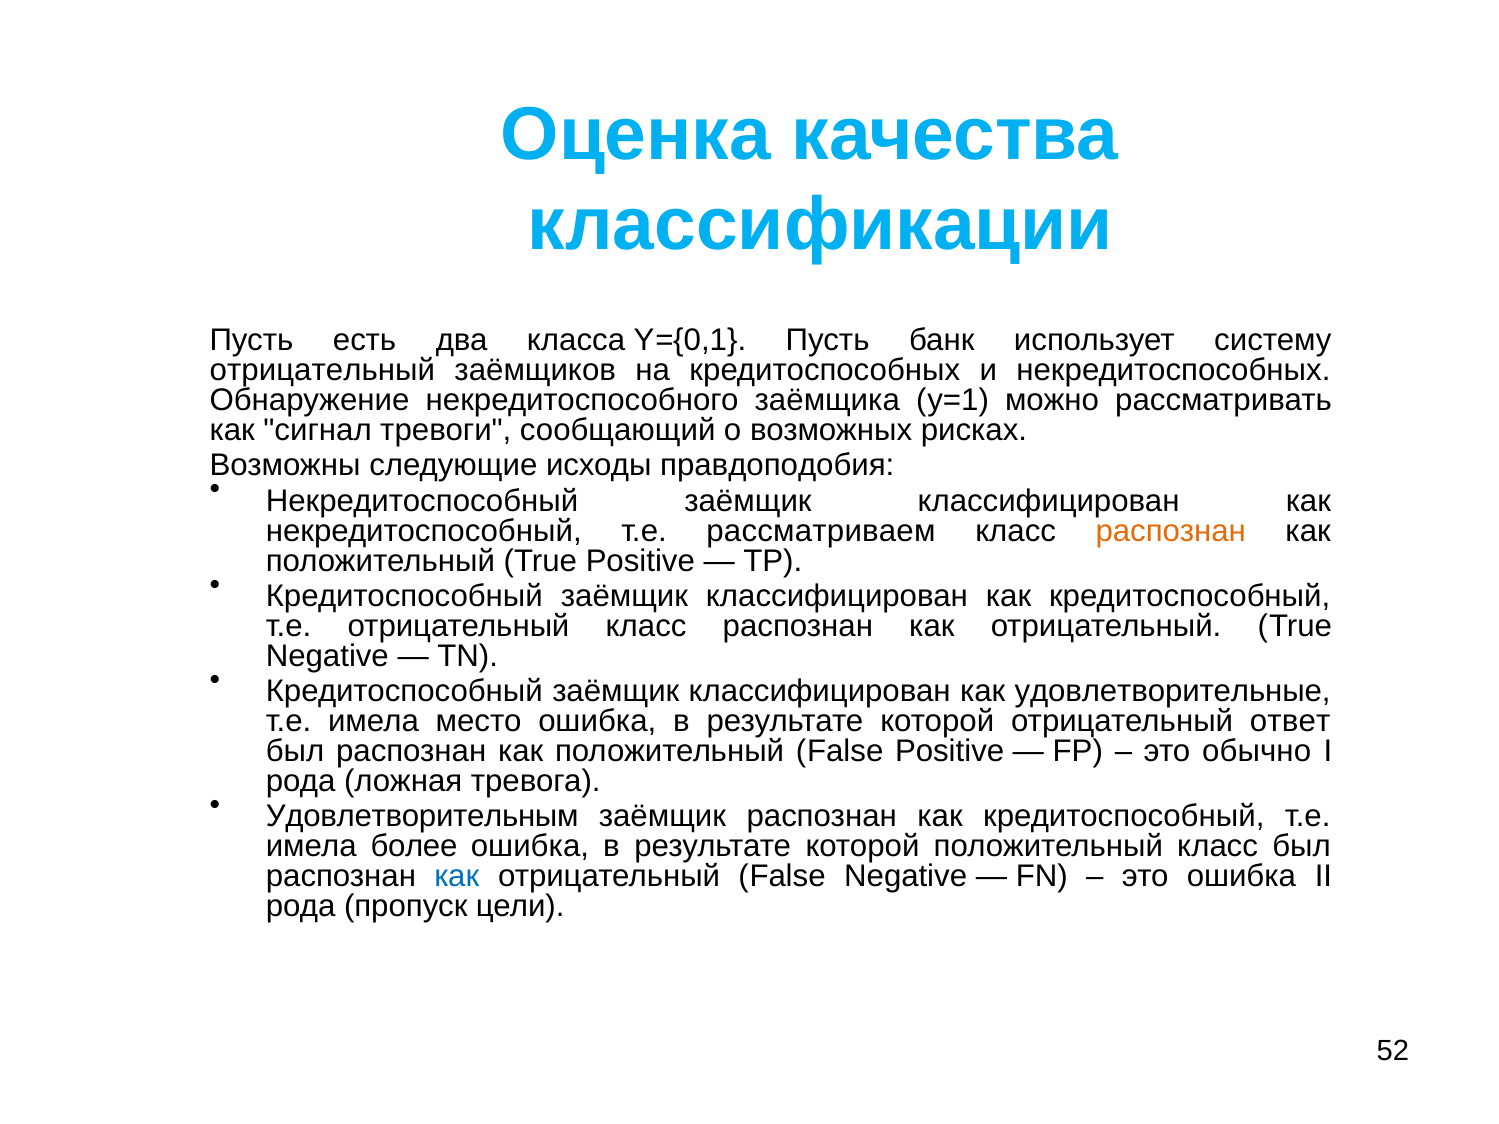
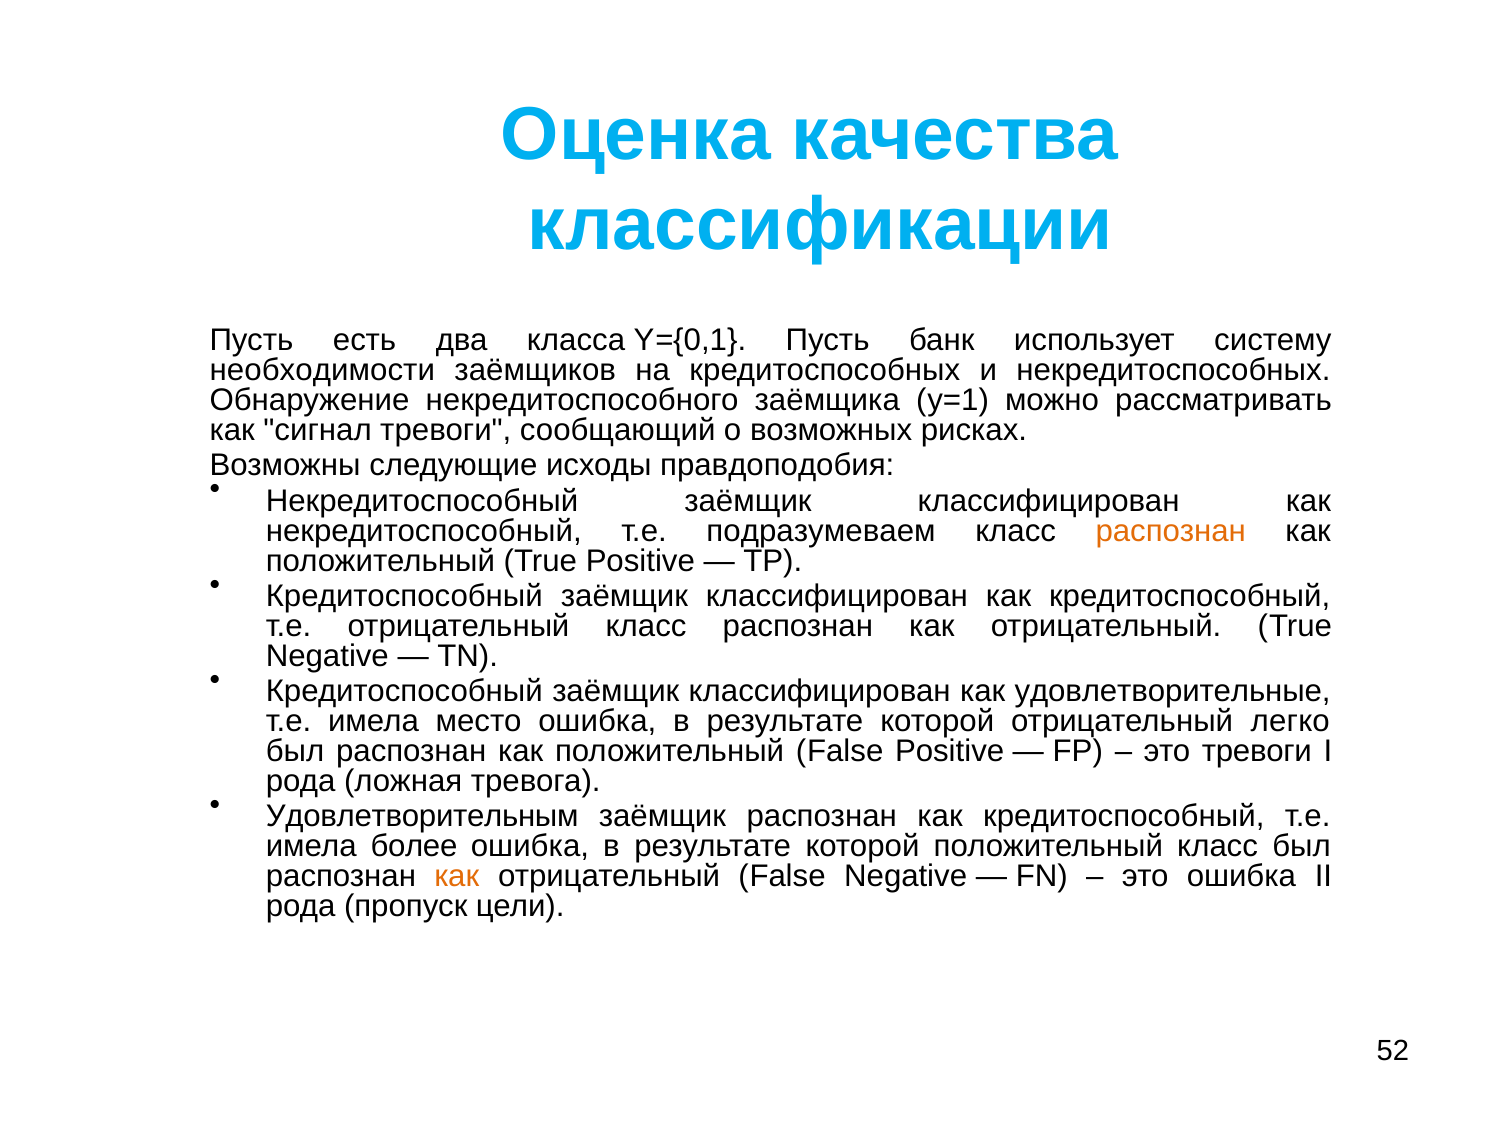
отрицательный at (322, 370): отрицательный -> необходимости
рассматриваем: рассматриваем -> подразумеваем
ответ: ответ -> легко
это обычно: обычно -> тревоги
как at (457, 877) colour: blue -> orange
